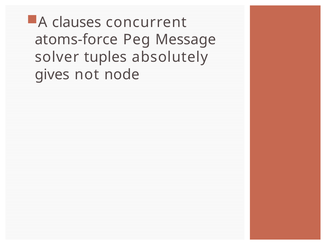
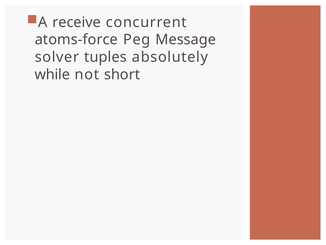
clauses: clauses -> receive
gives: gives -> while
node: node -> short
